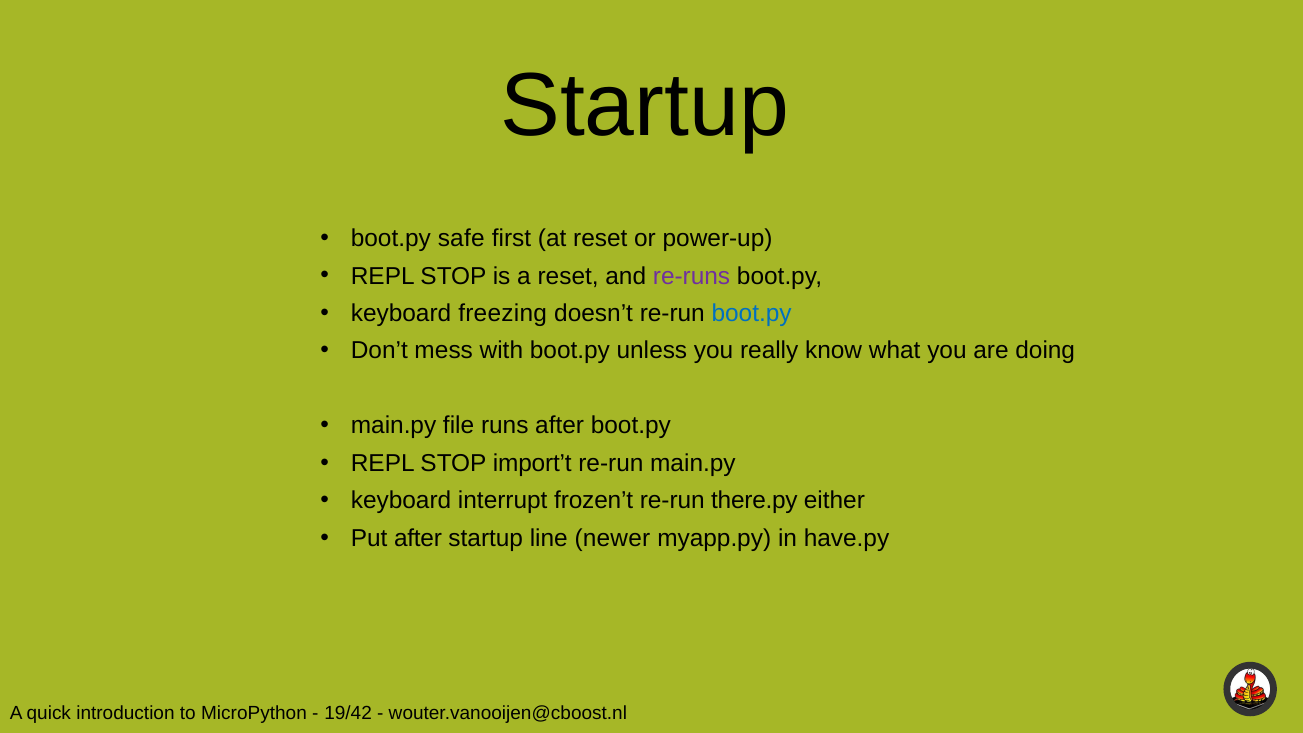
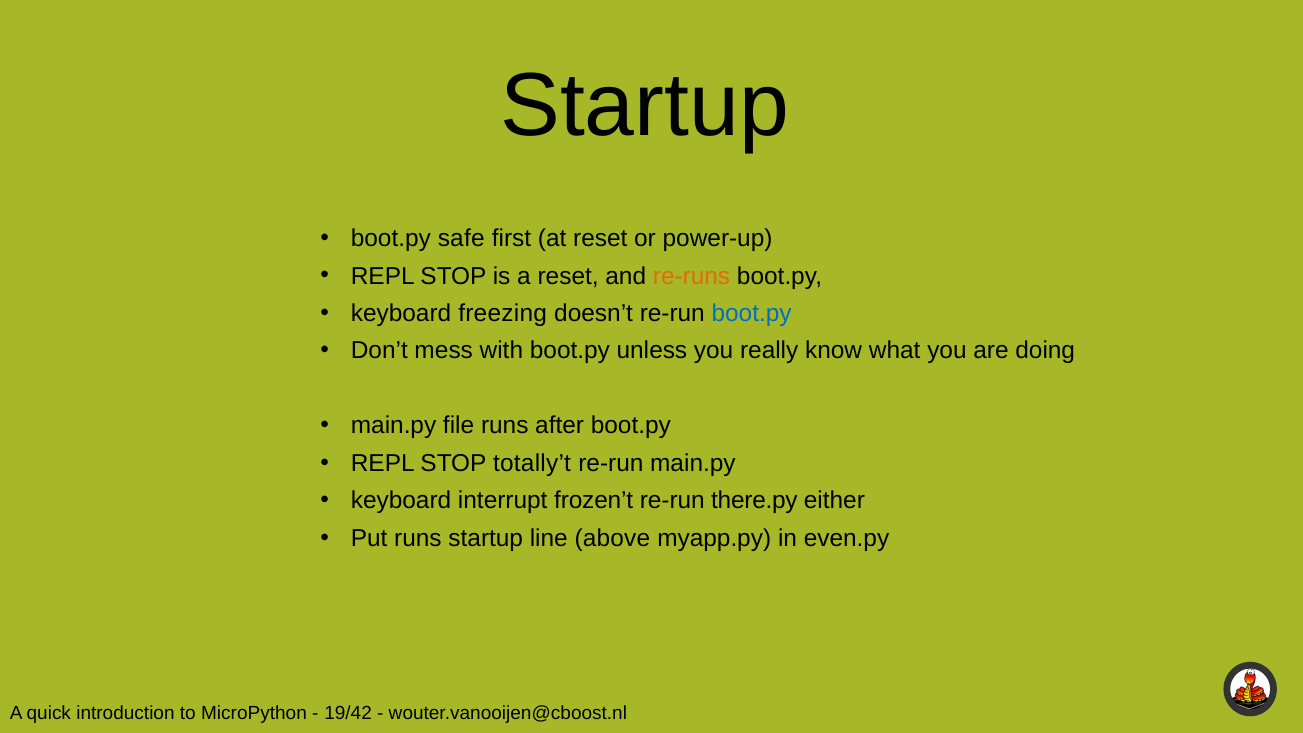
re-runs colour: purple -> orange
import’t: import’t -> totally’t
Put after: after -> runs
newer: newer -> above
have.py: have.py -> even.py
